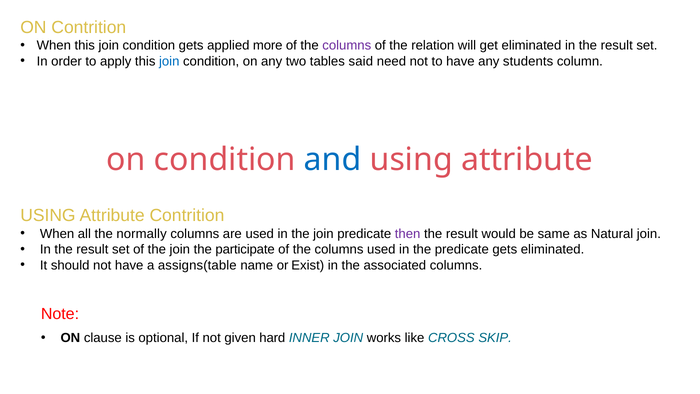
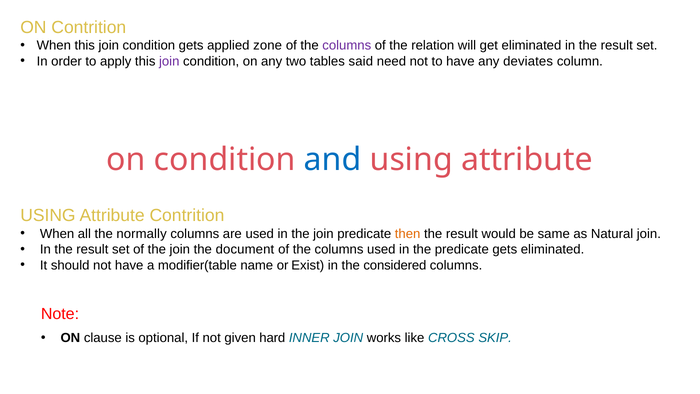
more: more -> zone
join at (169, 61) colour: blue -> purple
students: students -> deviates
then colour: purple -> orange
participate: participate -> document
assigns(table: assigns(table -> modifier(table
associated: associated -> considered
